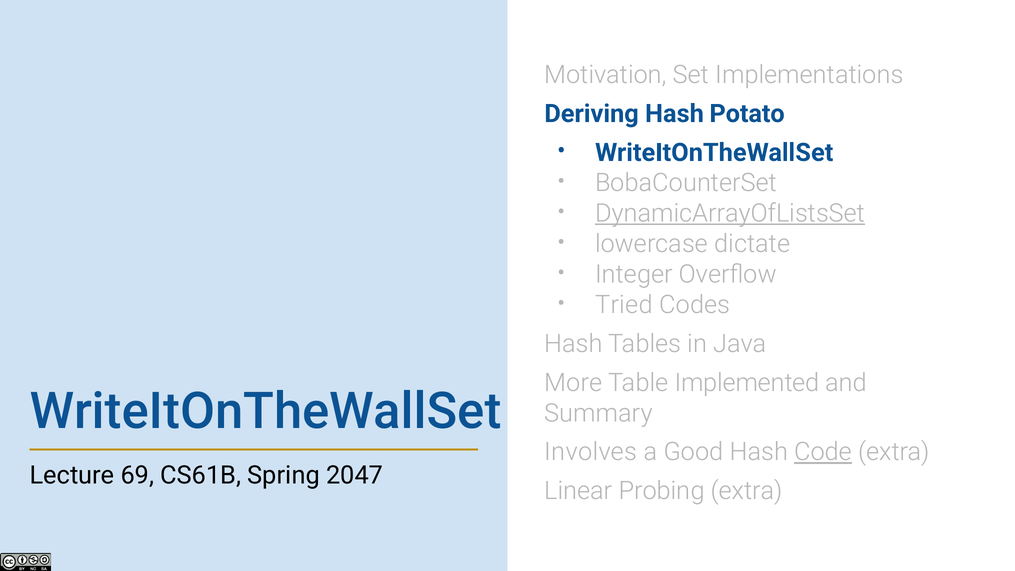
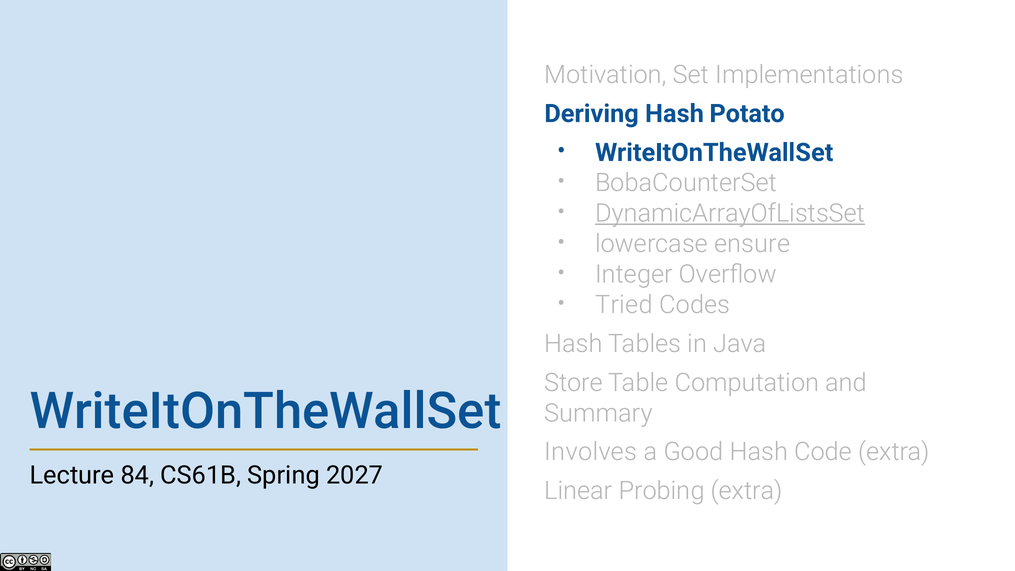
dictate: dictate -> ensure
More: More -> Store
Implemented: Implemented -> Computation
Code underline: present -> none
69: 69 -> 84
2047: 2047 -> 2027
